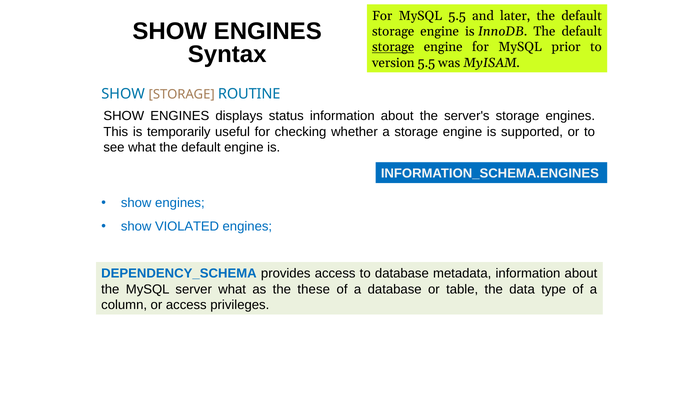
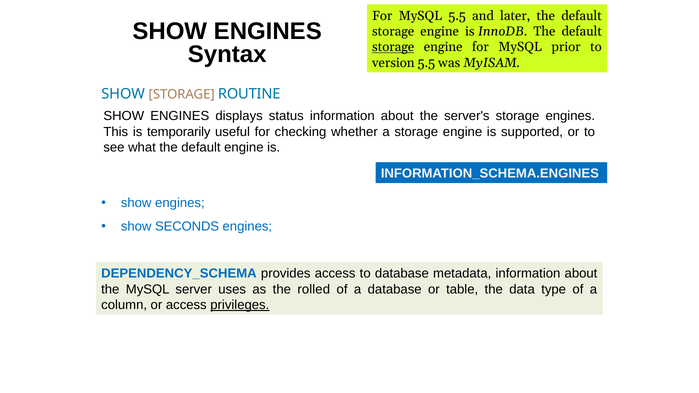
VIOLATED: VIOLATED -> SECONDS
server what: what -> uses
these: these -> rolled
privileges underline: none -> present
